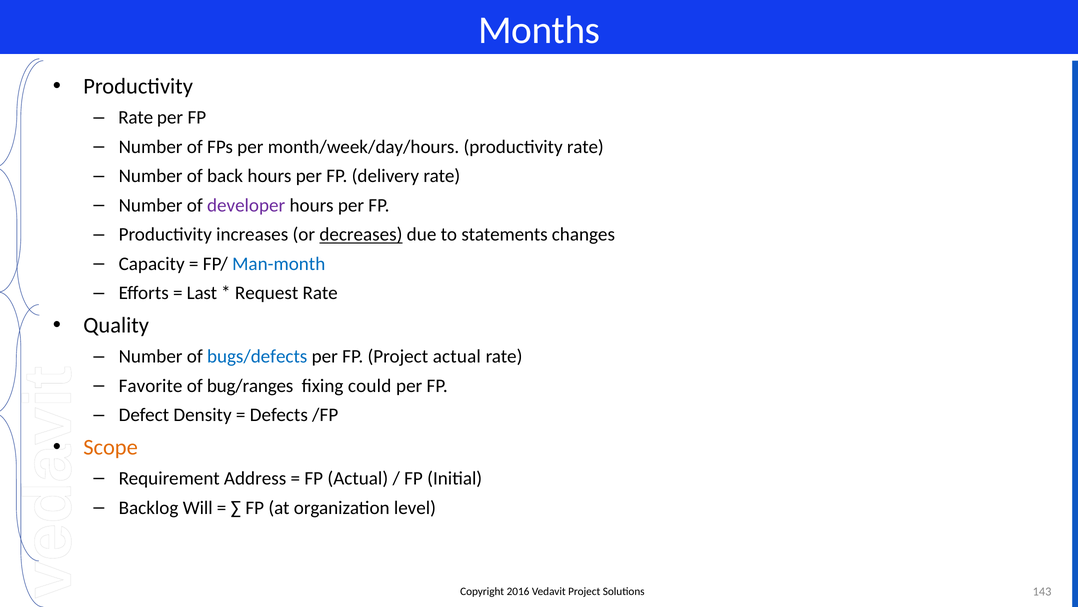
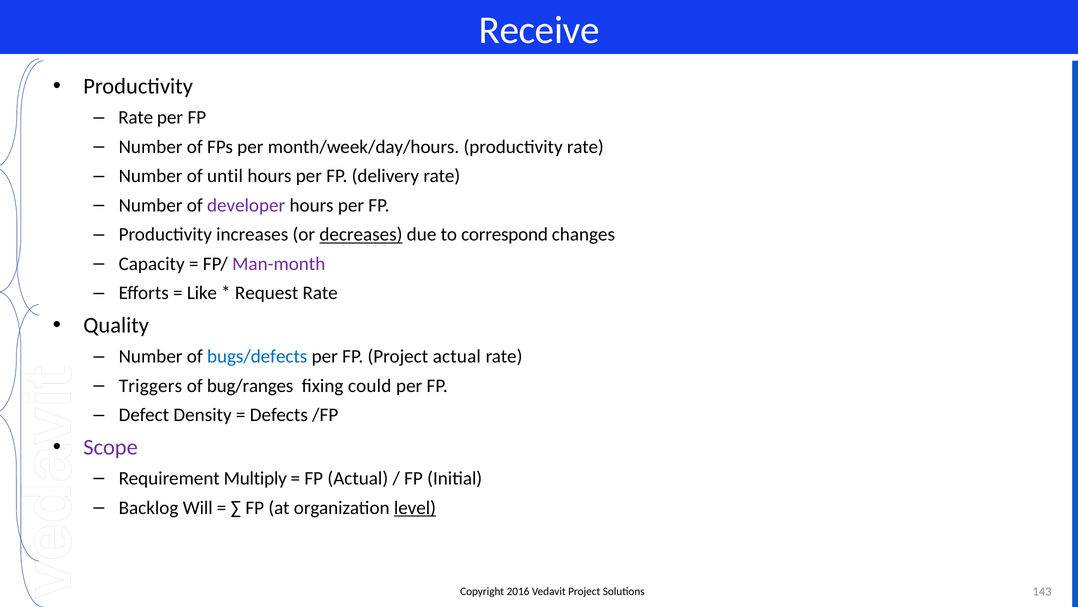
Months: Months -> Receive
back: back -> until
statements: statements -> correspond
Man-month colour: blue -> purple
Last: Last -> Like
Favorite: Favorite -> Triggers
Scope colour: orange -> purple
Address: Address -> Multiply
level underline: none -> present
